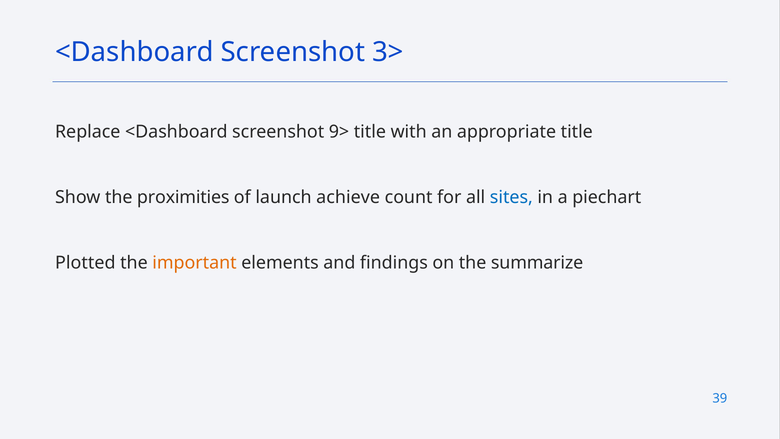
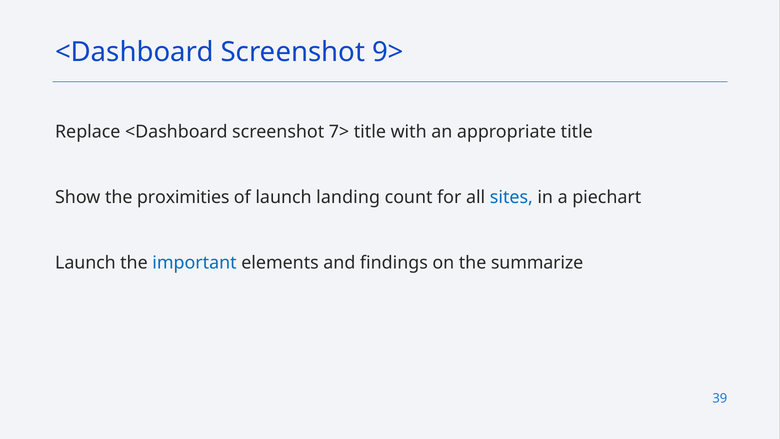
3>: 3> -> 9>
9>: 9> -> 7>
achieve: achieve -> landing
Plotted at (85, 263): Plotted -> Launch
important colour: orange -> blue
